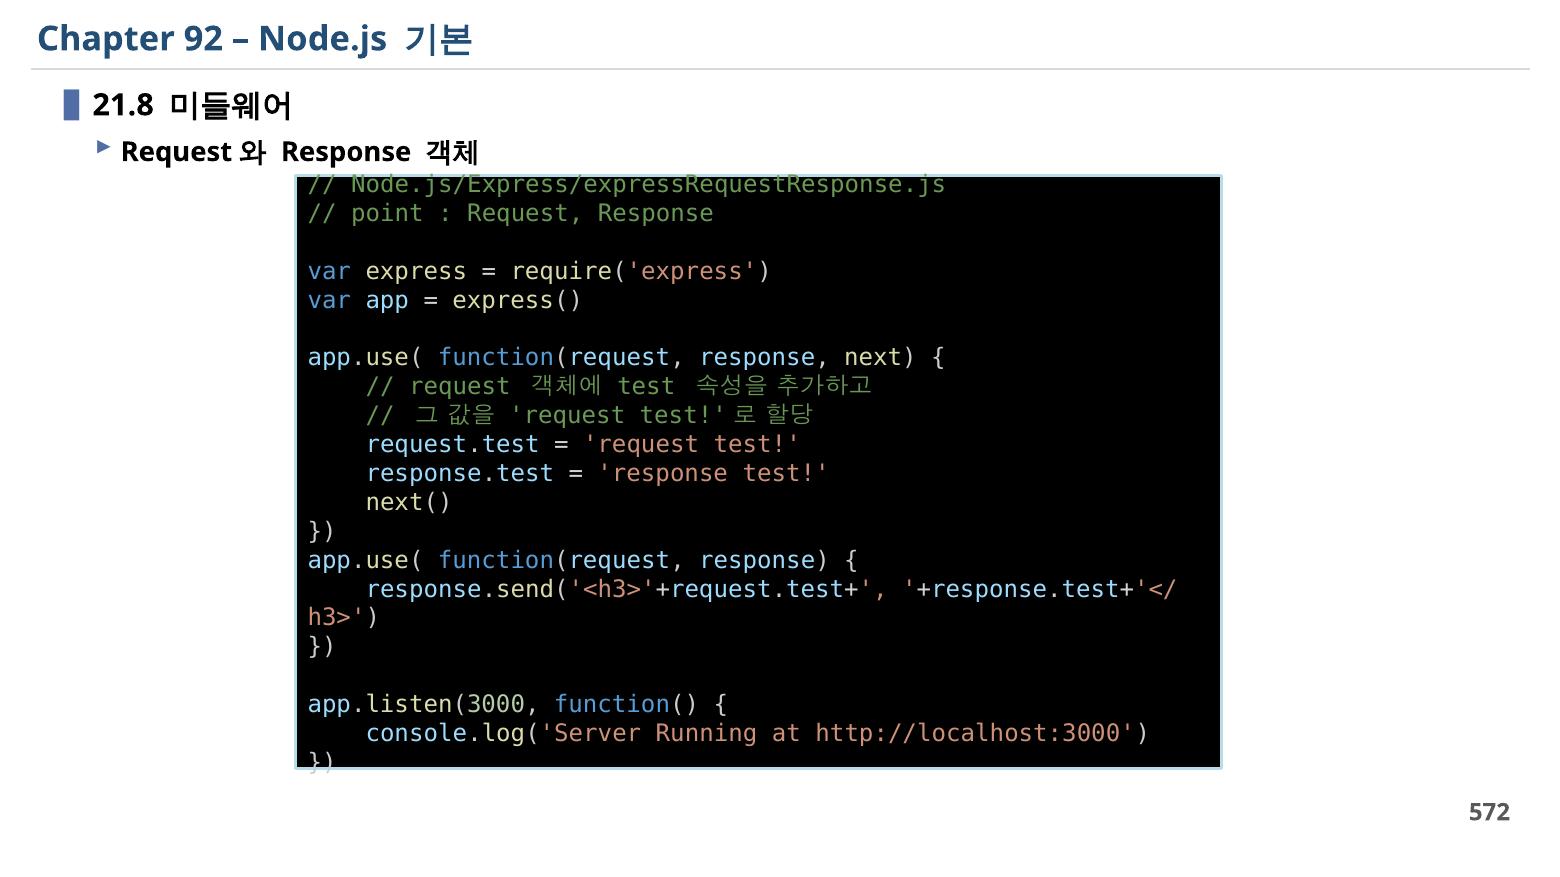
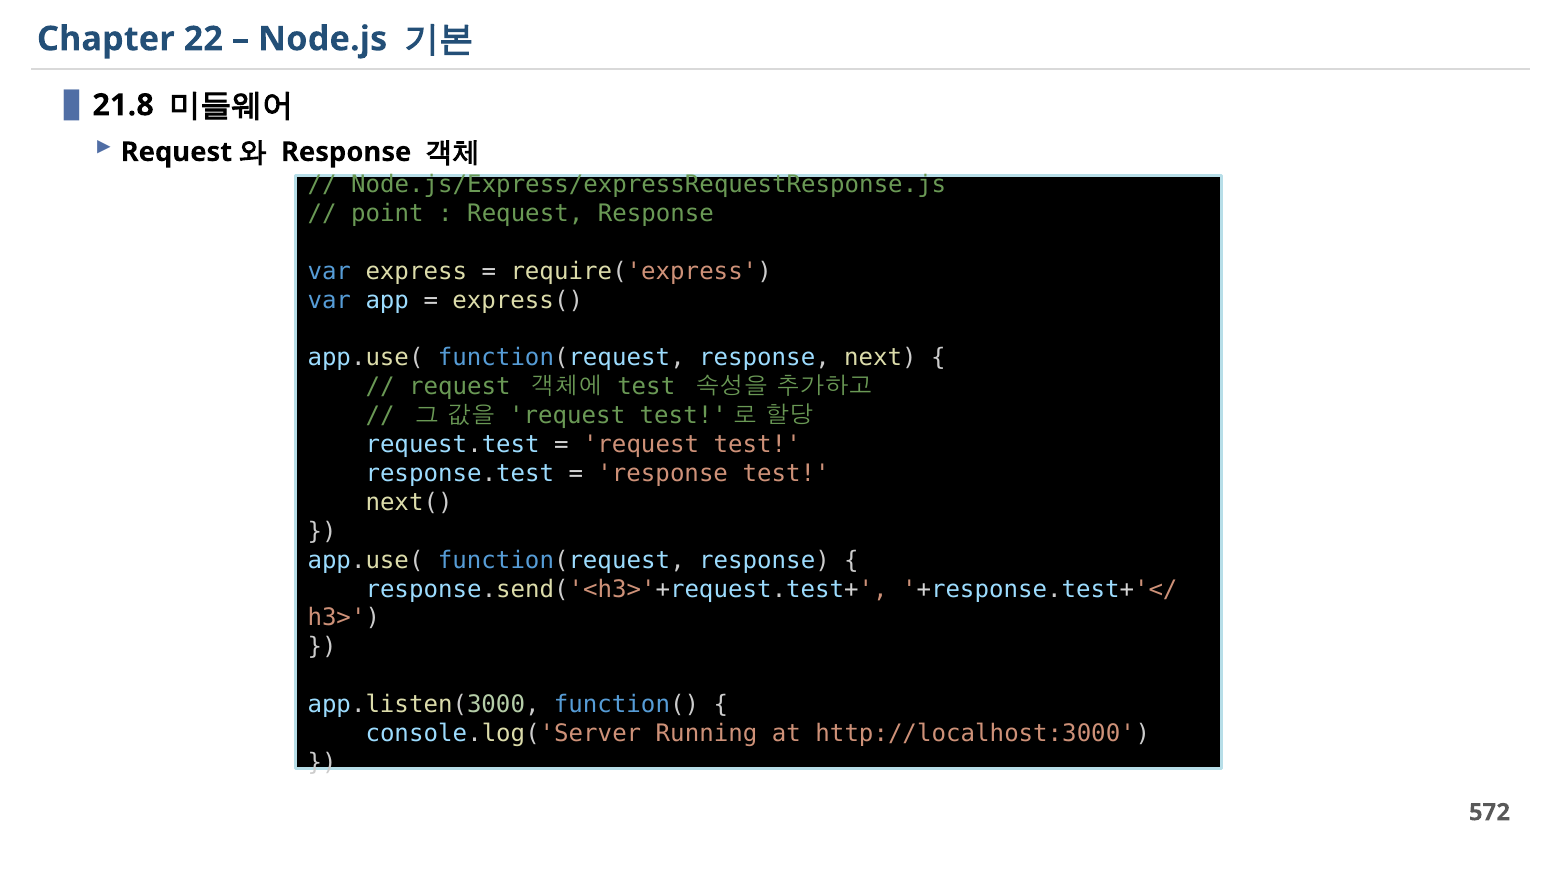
92: 92 -> 22
